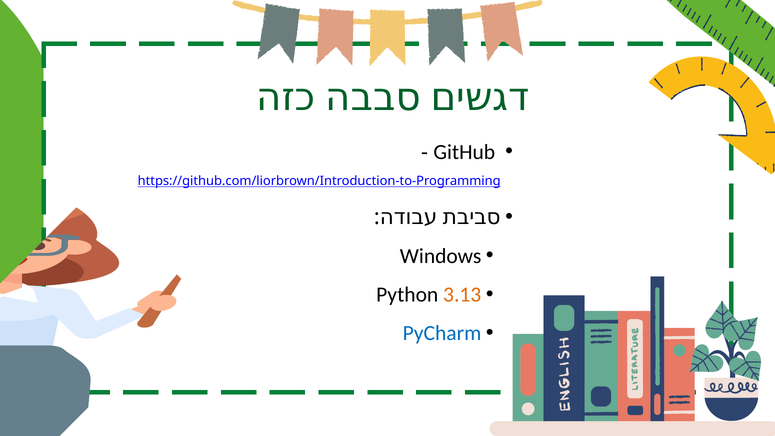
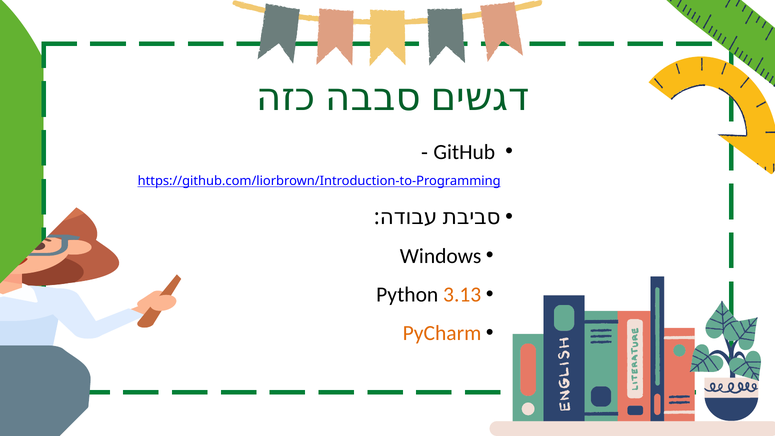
PyCharm colour: blue -> orange
